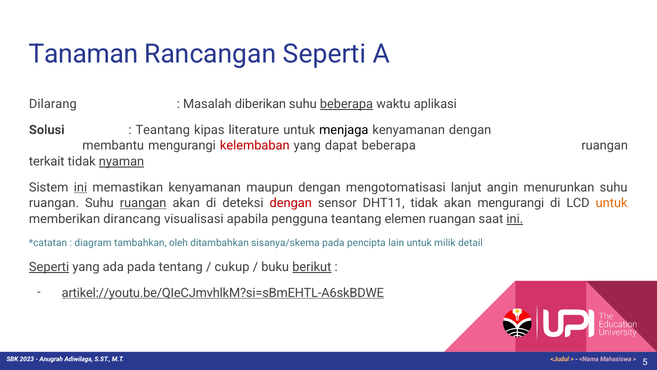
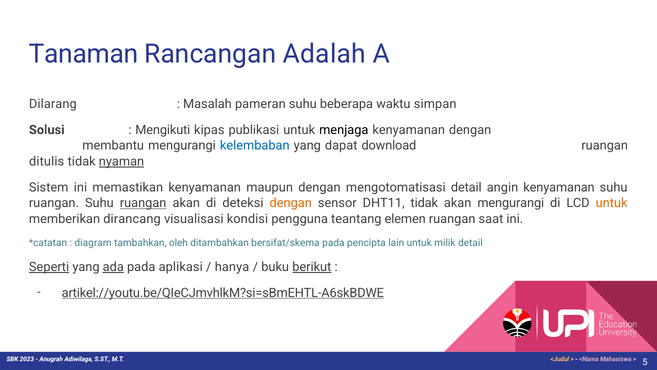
Rancangan Seperti: Seperti -> Adalah
diberikan: diberikan -> pameran
beberapa at (346, 104) underline: present -> none
aplikasi: aplikasi -> simpan
Teantang at (163, 130): Teantang -> Mengikuti
literature: literature -> publikasi
kelembaban colour: red -> blue
dapat beberapa: beberapa -> download
terkait: terkait -> ditulis
ini at (80, 187) underline: present -> none
mengotomatisasi lanjut: lanjut -> detail
angin menurunkan: menurunkan -> kenyamanan
dengan at (291, 203) colour: red -> orange
apabila: apabila -> kondisi
ini at (515, 219) underline: present -> none
sisanya/skema: sisanya/skema -> bersifat/skema
ada underline: none -> present
tentang: tentang -> aplikasi
cukup: cukup -> hanya
